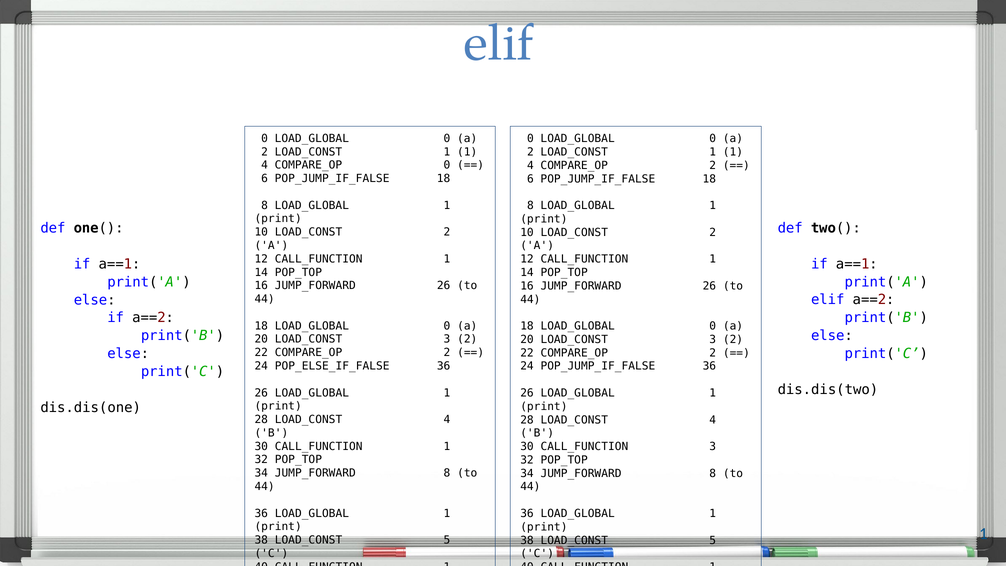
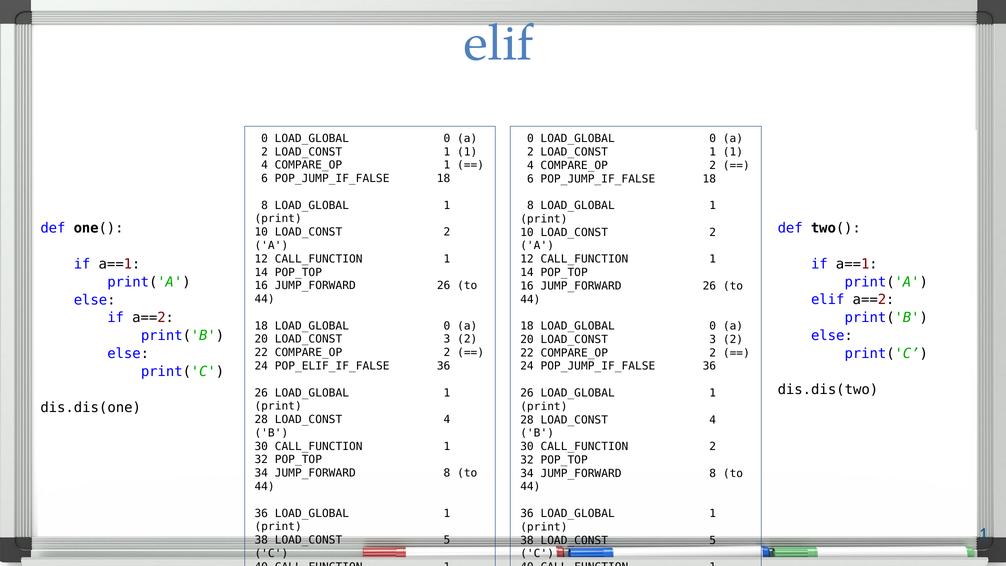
COMPARE_OP 0: 0 -> 1
POP_ELSE_IF_FALSE: POP_ELSE_IF_FALSE -> POP_ELIF_IF_FALSE
CALL_FUNCTION 3: 3 -> 2
